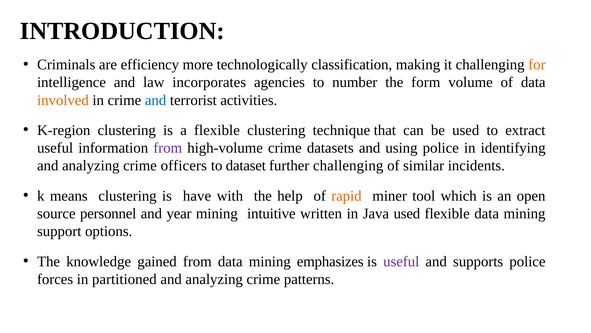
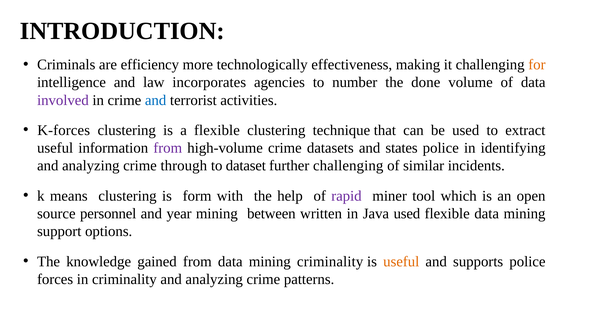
classification: classification -> effectiveness
form: form -> done
involved colour: orange -> purple
K-region: K-region -> K-forces
using: using -> states
officers: officers -> through
have: have -> form
rapid colour: orange -> purple
intuitive: intuitive -> between
mining emphasizes: emphasizes -> criminality
useful at (401, 261) colour: purple -> orange
in partitioned: partitioned -> criminality
